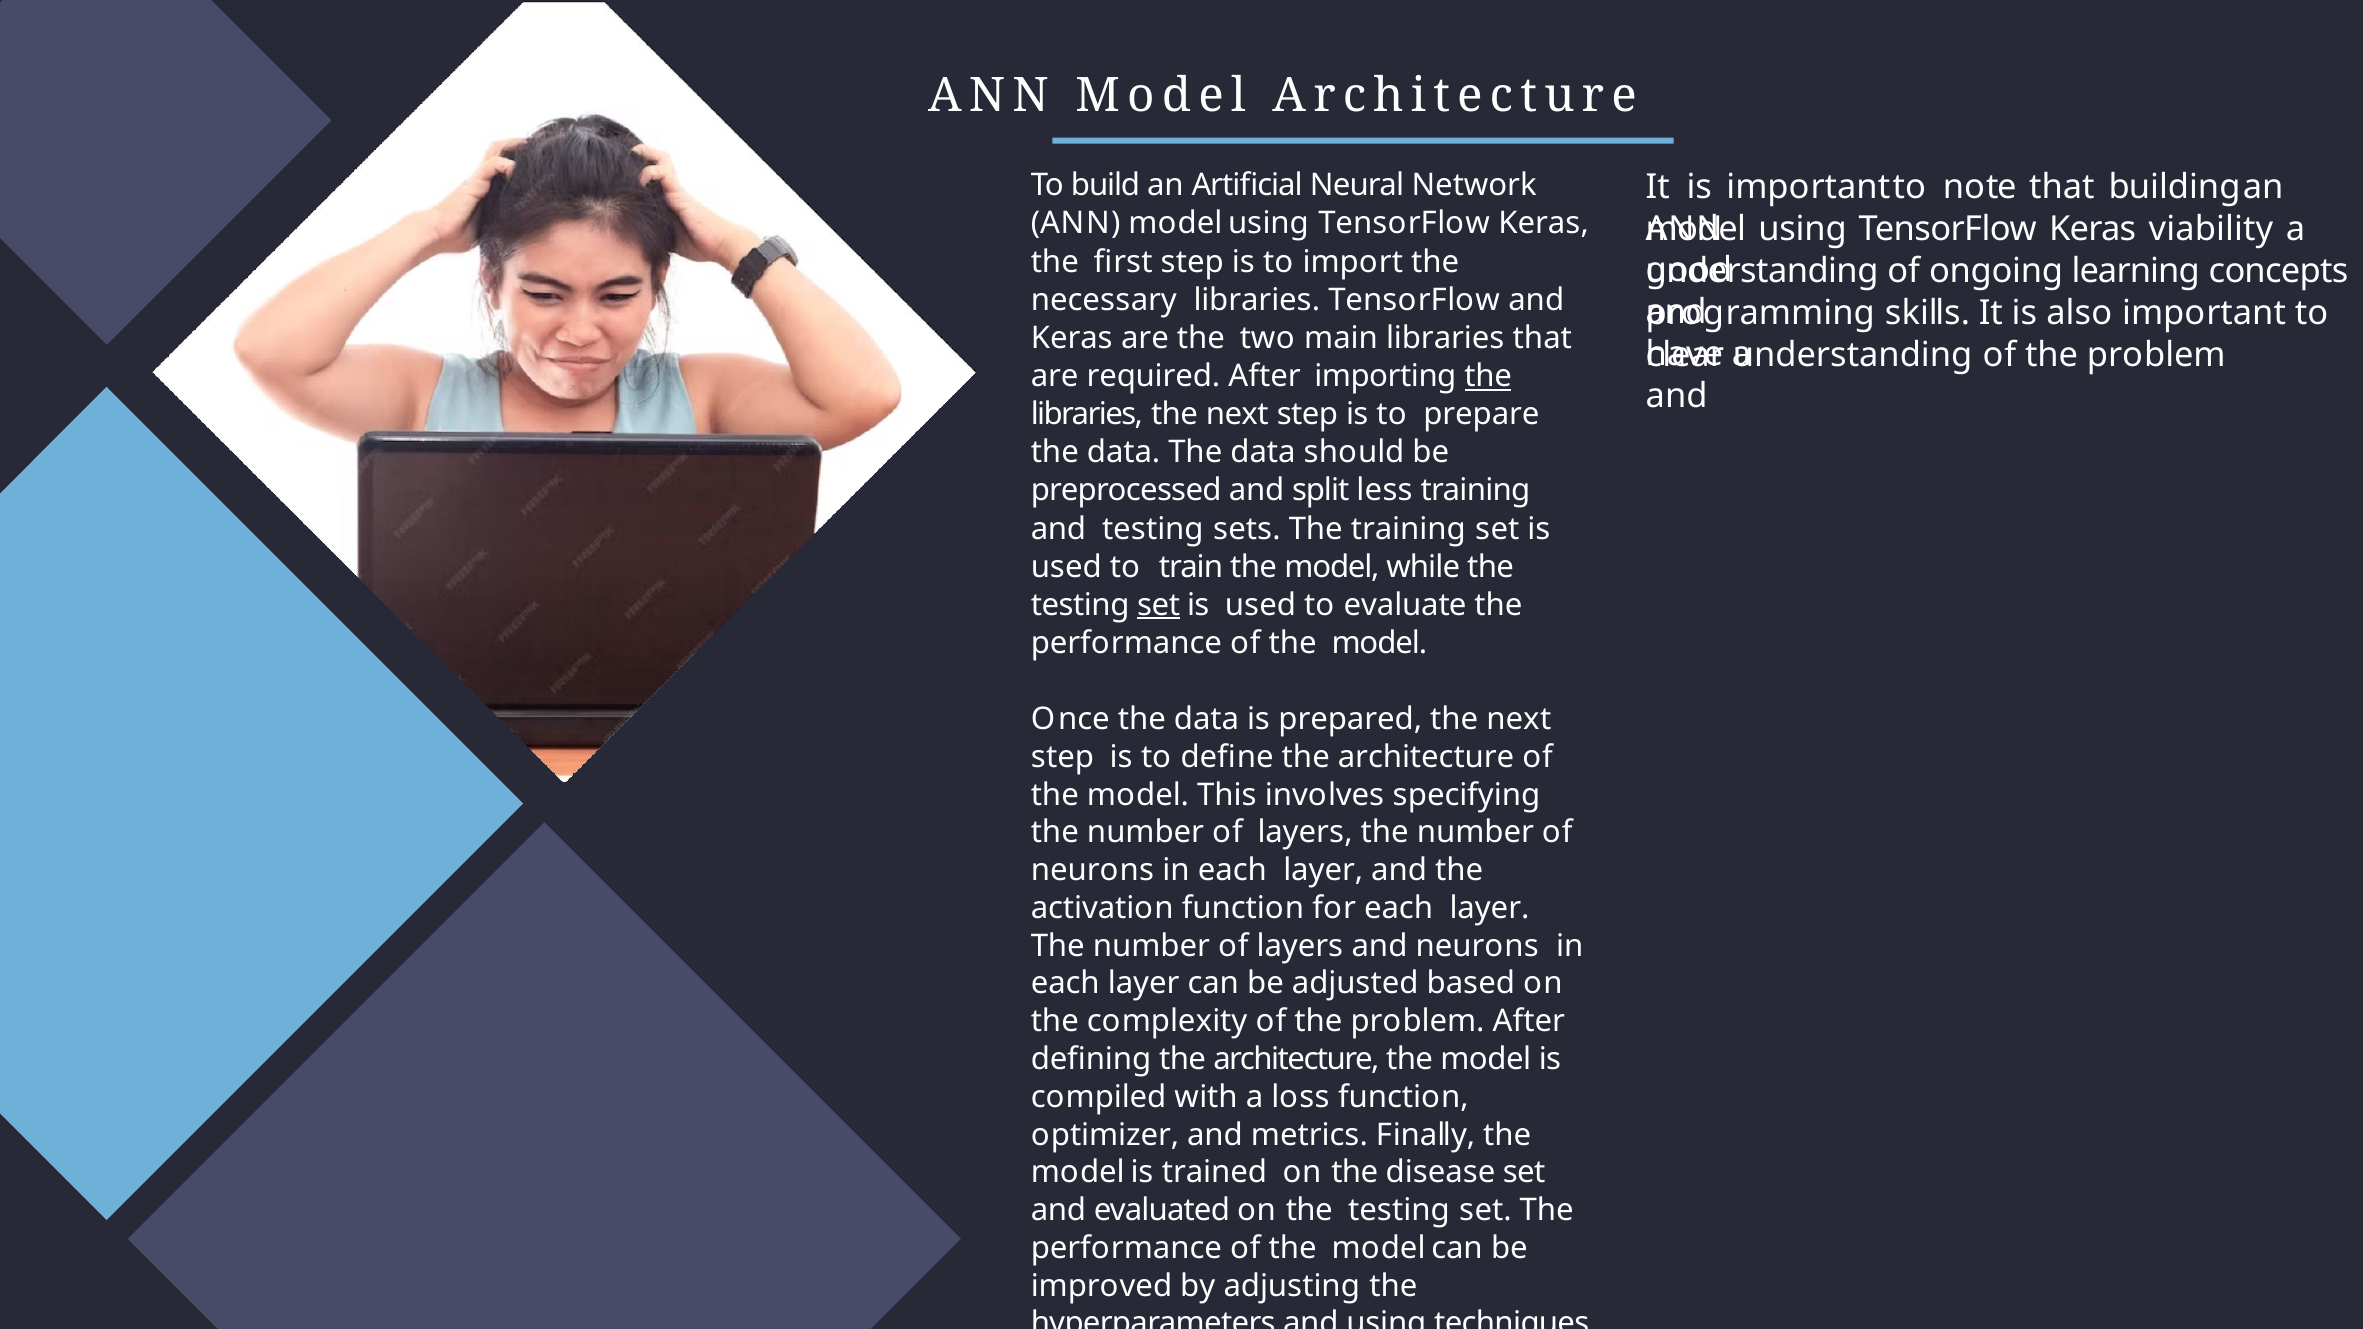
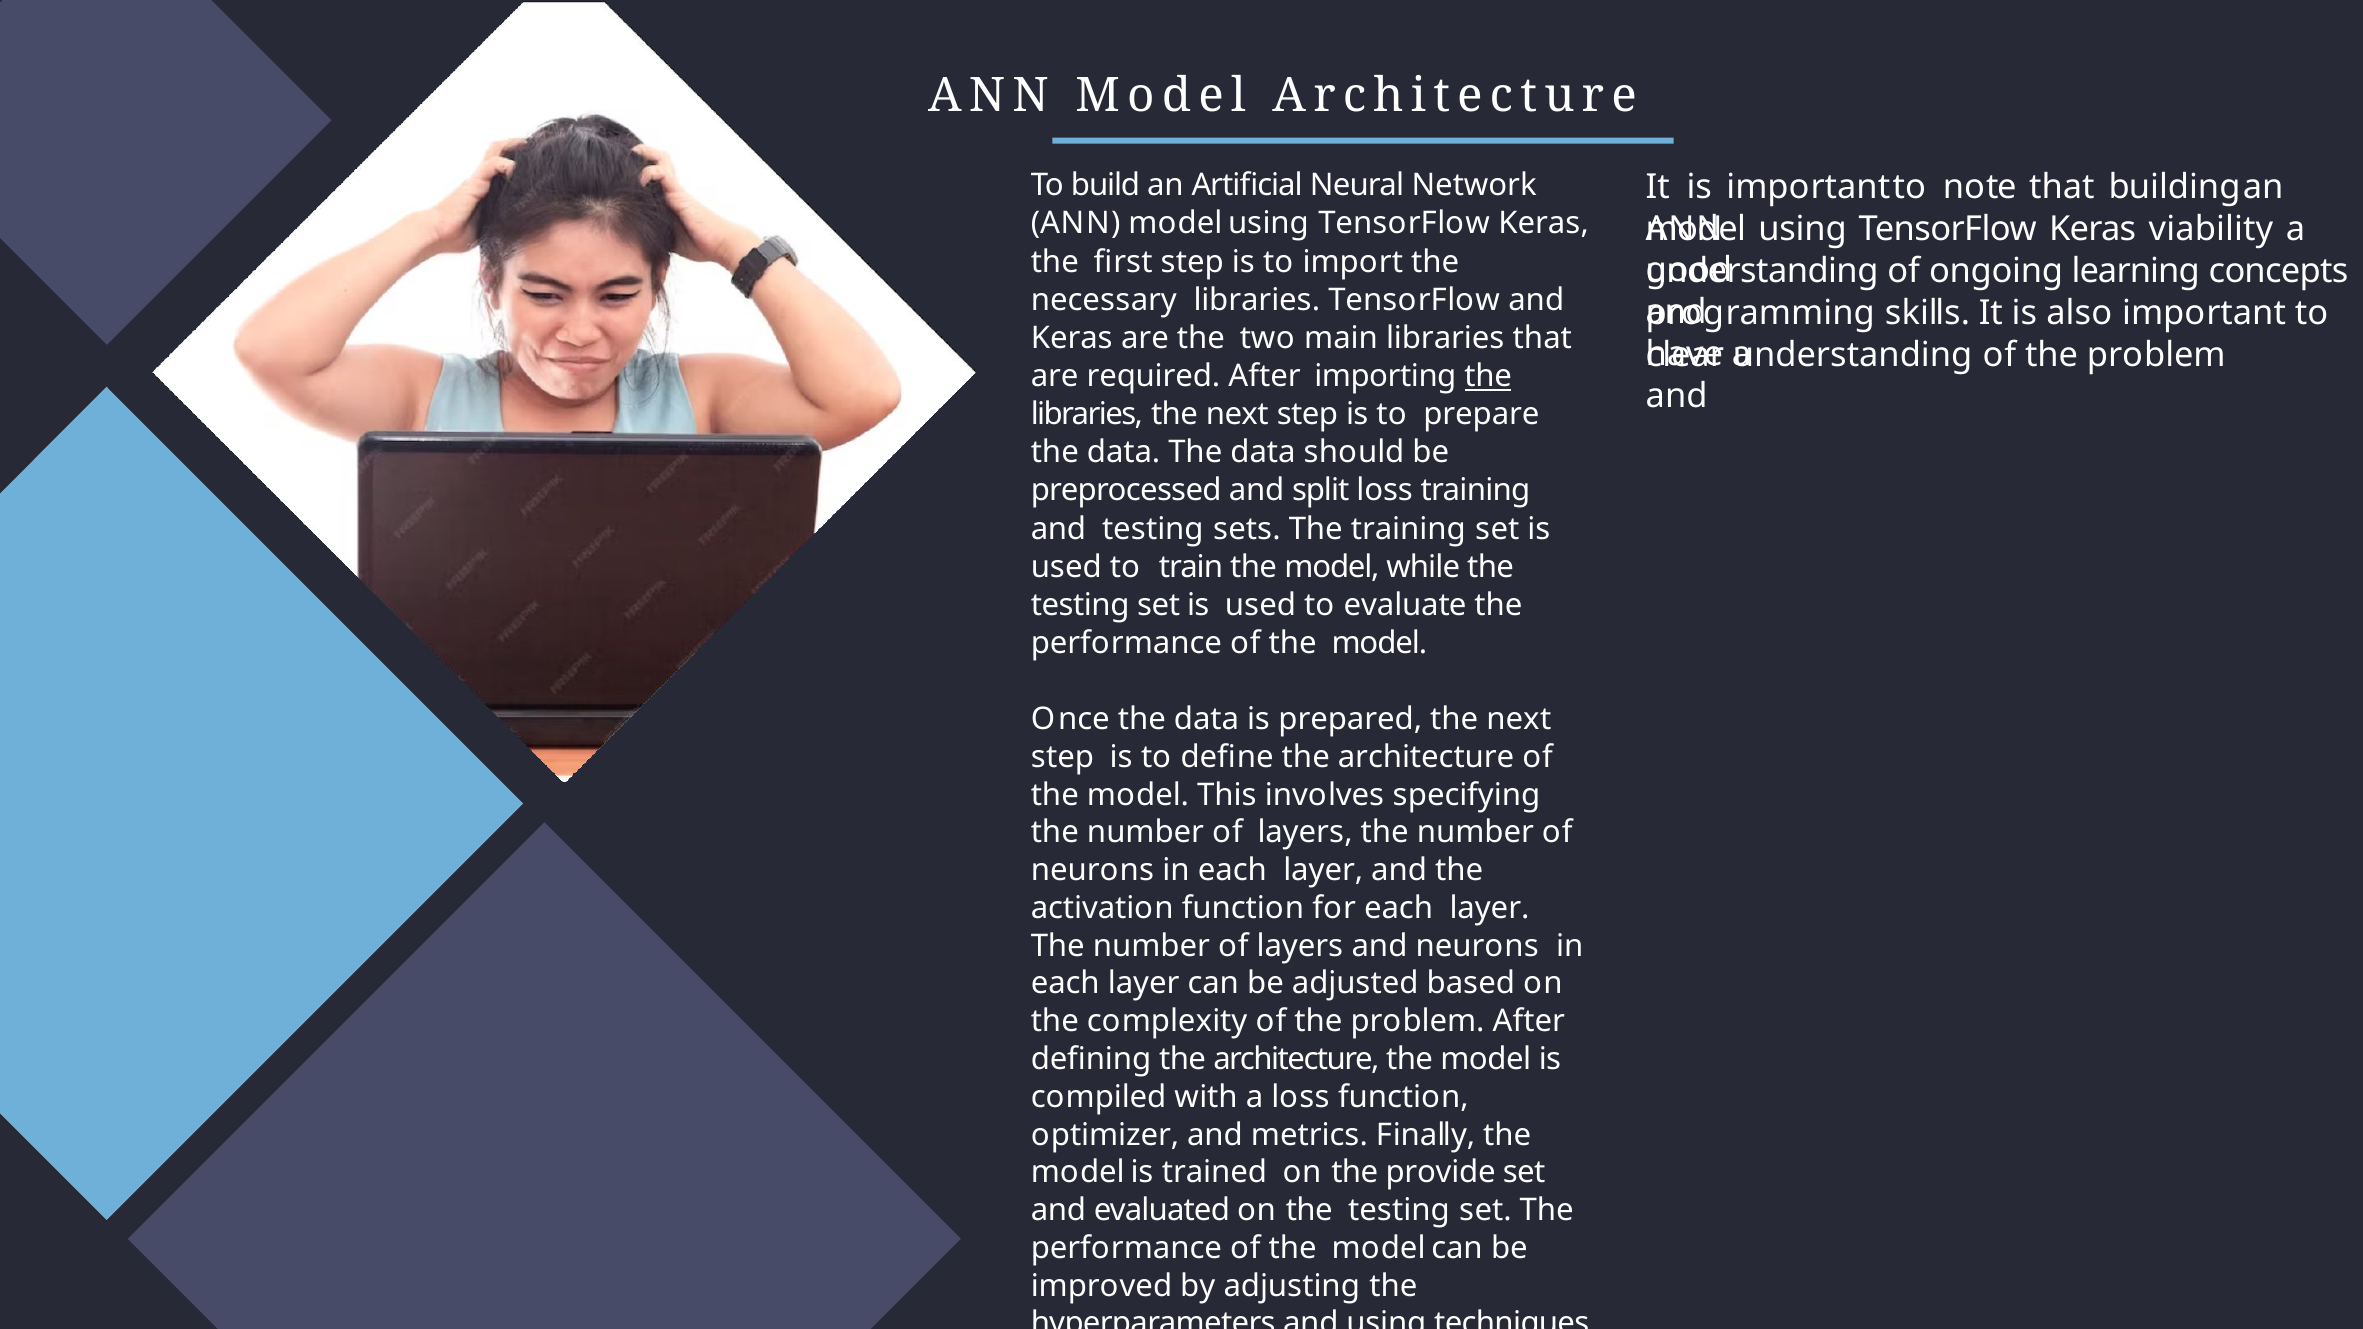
split less: less -> loss
set at (1159, 605) underline: present -> none
disease: disease -> provide
